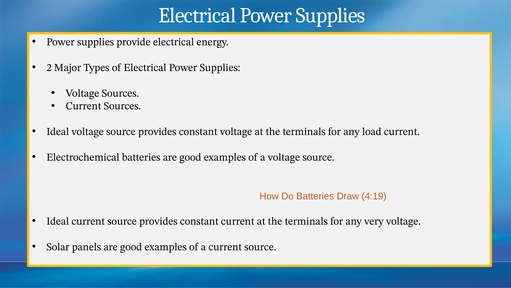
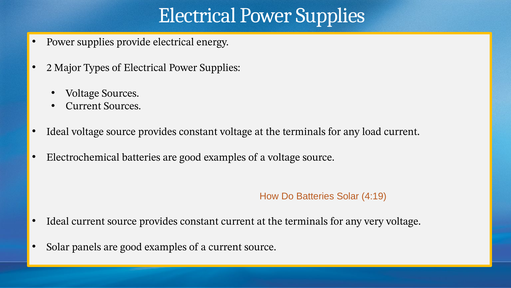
Batteries Draw: Draw -> Solar
